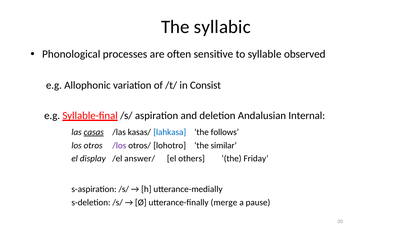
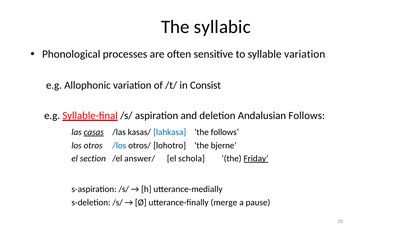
syllable observed: observed -> variation
Andalusian Internal: Internal -> Follows
/los colour: purple -> blue
similar: similar -> bjerne
display: display -> section
others: others -> schola
Friday underline: none -> present
